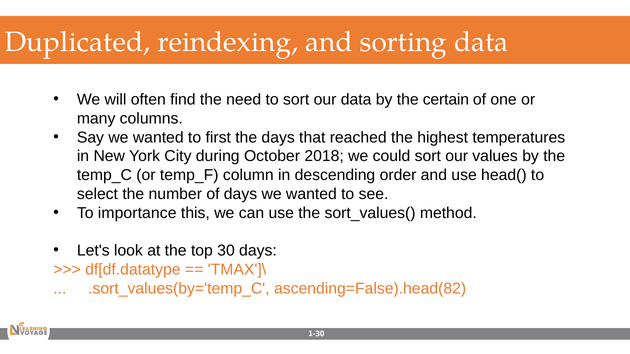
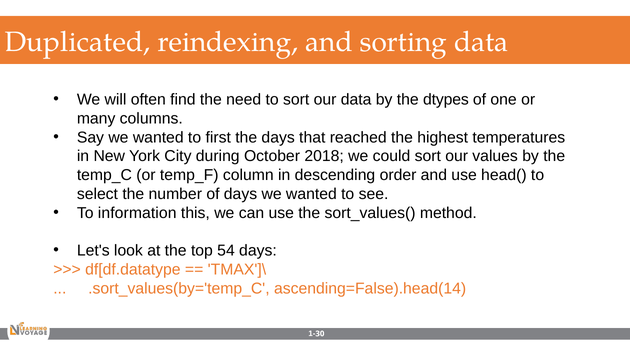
certain: certain -> dtypes
importance: importance -> information
top 30: 30 -> 54
ascending=False).head(82: ascending=False).head(82 -> ascending=False).head(14
